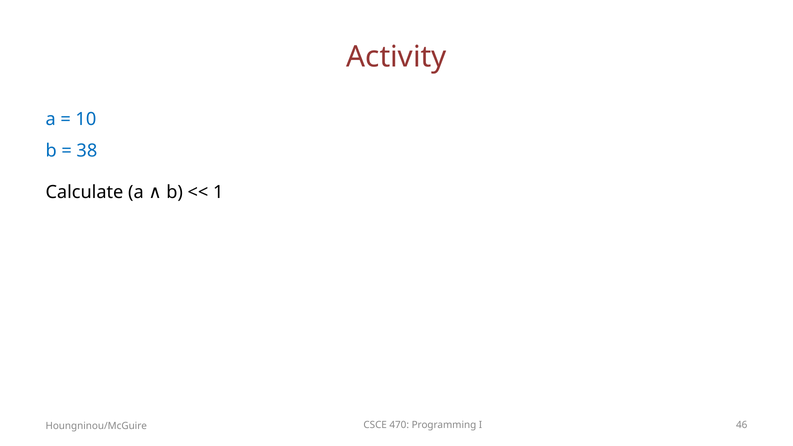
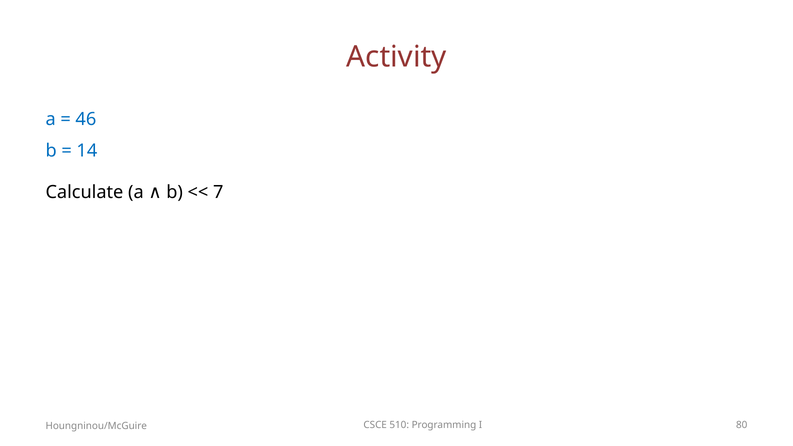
10: 10 -> 46
38: 38 -> 14
1: 1 -> 7
470: 470 -> 510
46: 46 -> 80
